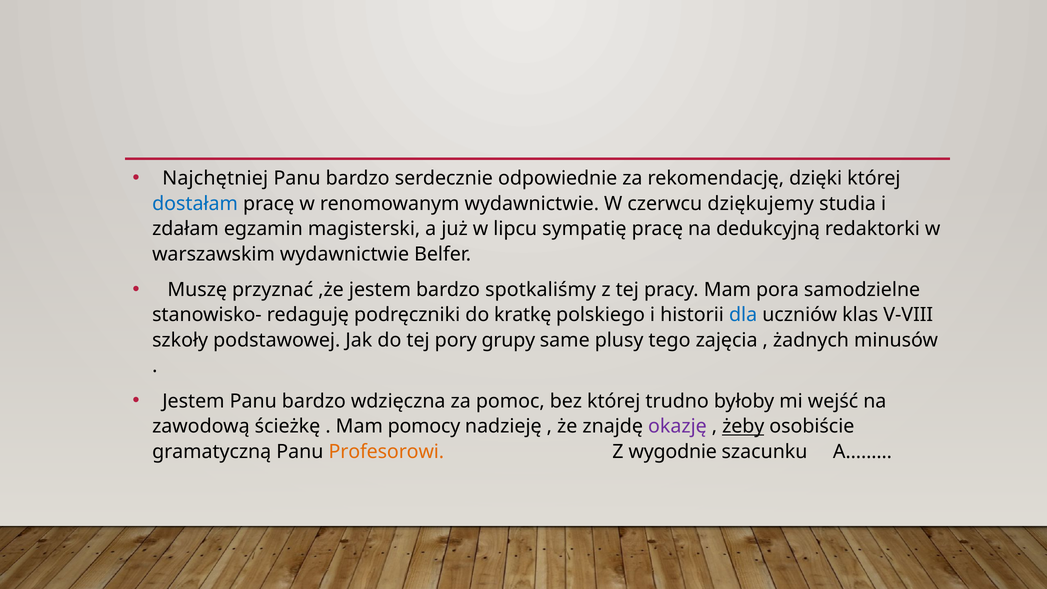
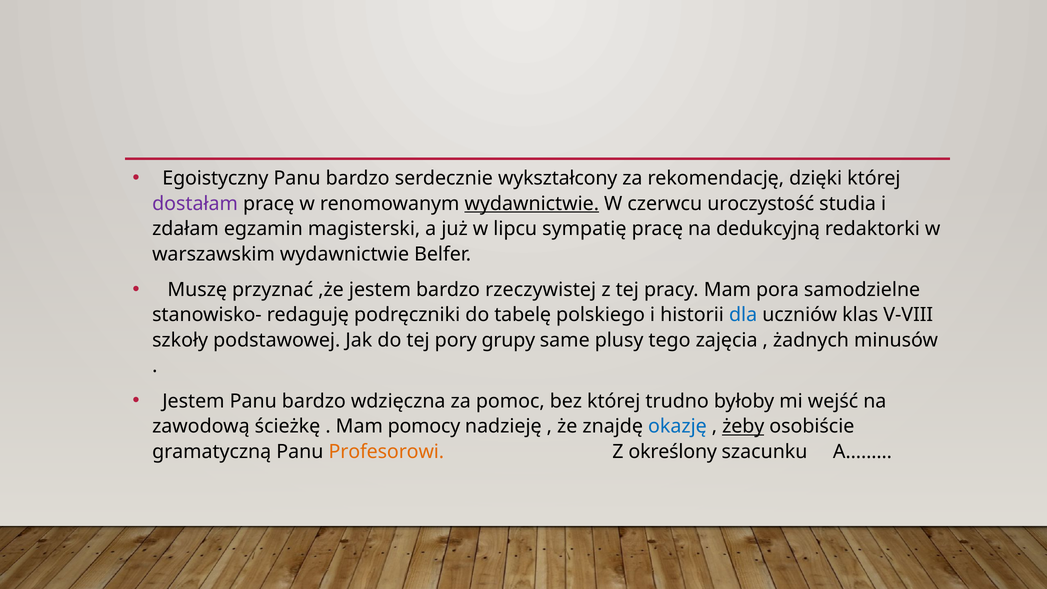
Najchętniej: Najchętniej -> Egoistyczny
odpowiednie: odpowiednie -> wykształcony
dostałam colour: blue -> purple
wydawnictwie at (532, 204) underline: none -> present
dziękujemy: dziękujemy -> uroczystość
spotkaliśmy: spotkaliśmy -> rzeczywistej
kratkę: kratkę -> tabelę
okazję colour: purple -> blue
wygodnie: wygodnie -> określony
